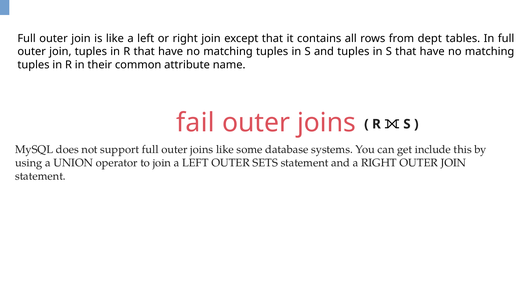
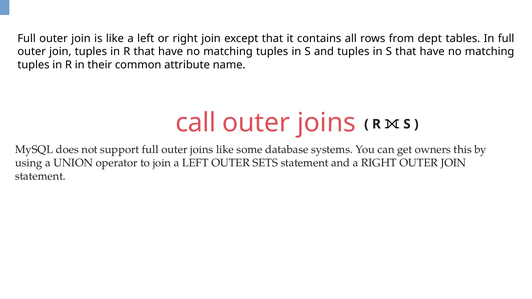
fail: fail -> call
include: include -> owners
